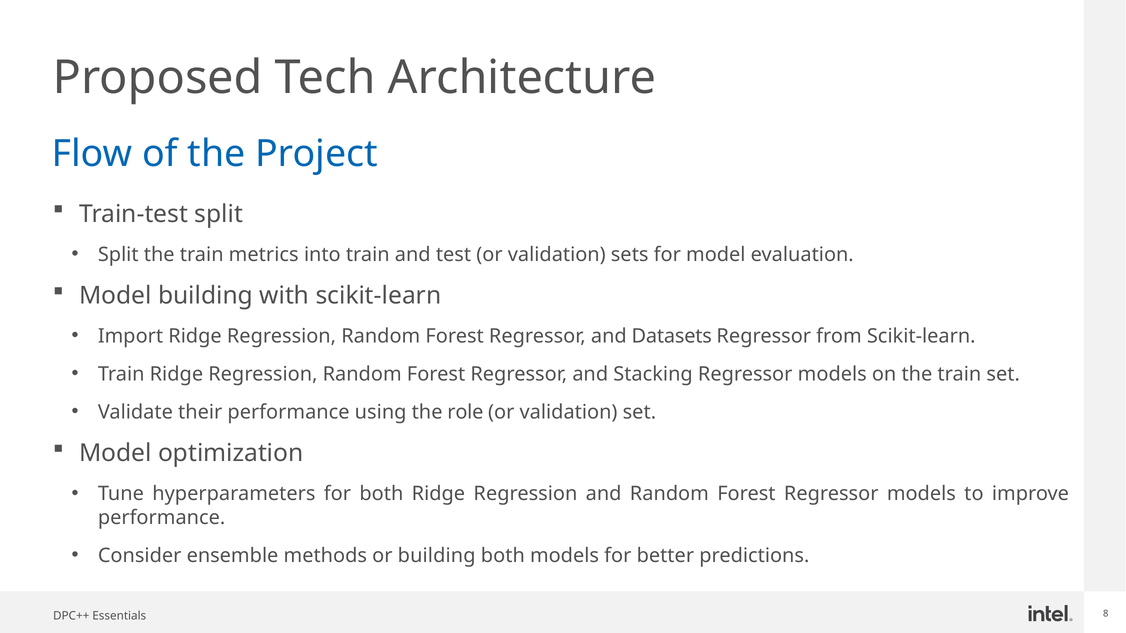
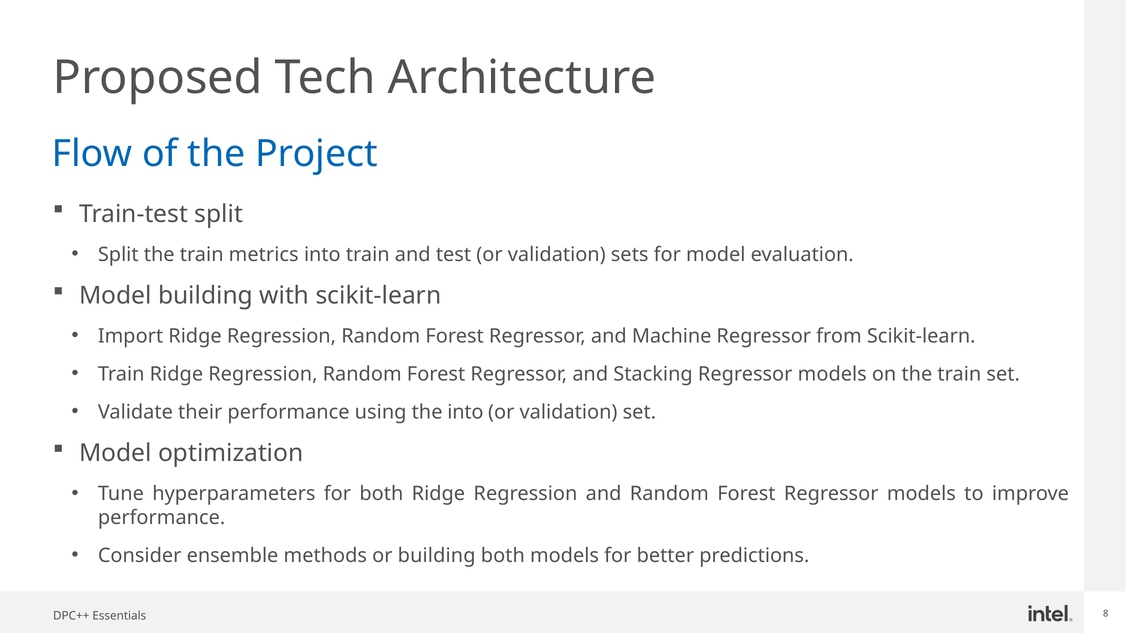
Datasets: Datasets -> Machine
the role: role -> into
